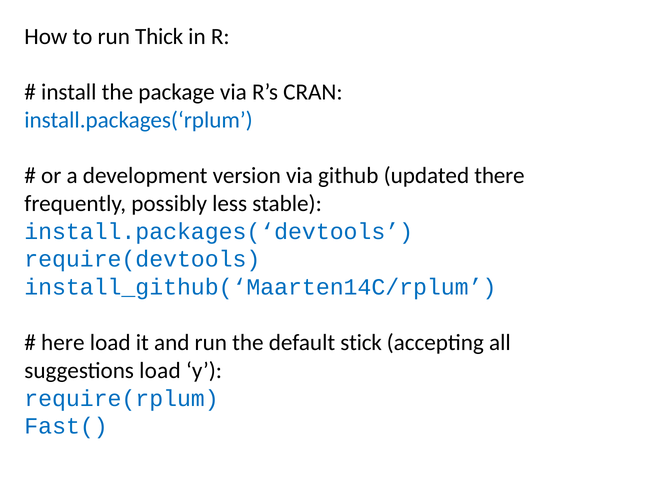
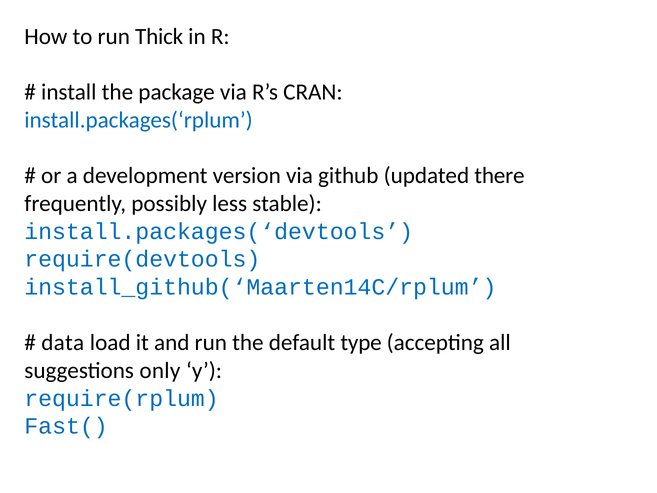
here: here -> data
stick: stick -> type
suggestions load: load -> only
